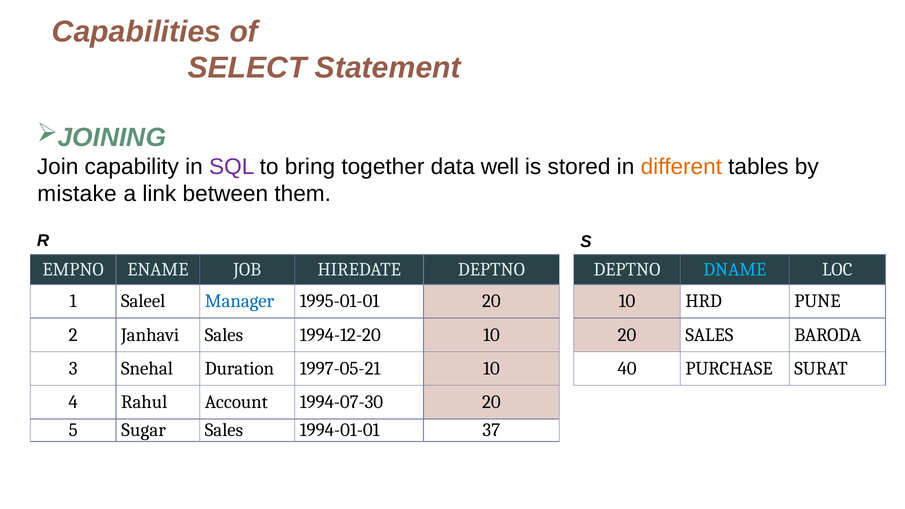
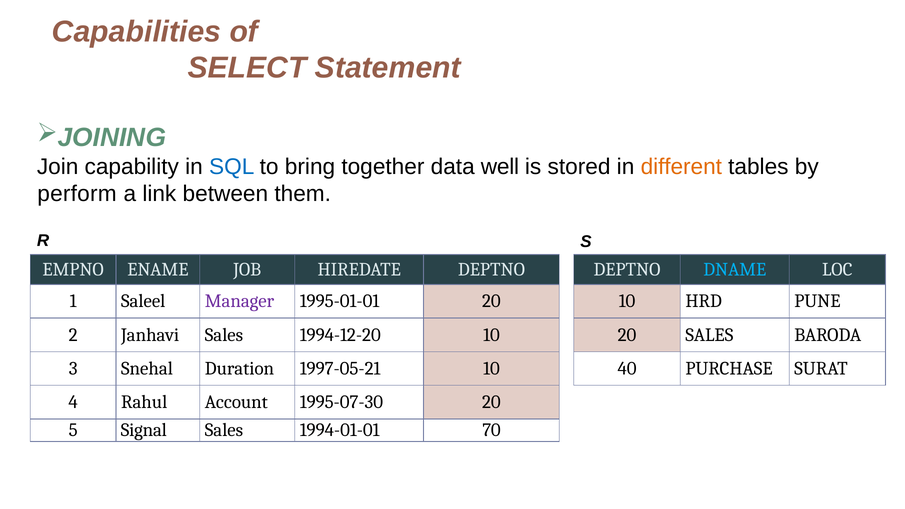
SQL colour: purple -> blue
mistake: mistake -> perform
Manager colour: blue -> purple
1994-07-30: 1994-07-30 -> 1995-07-30
Sugar: Sugar -> Signal
37: 37 -> 70
